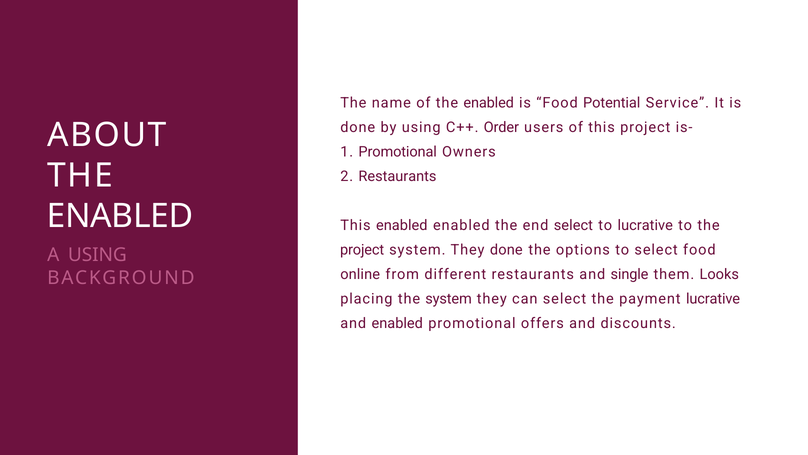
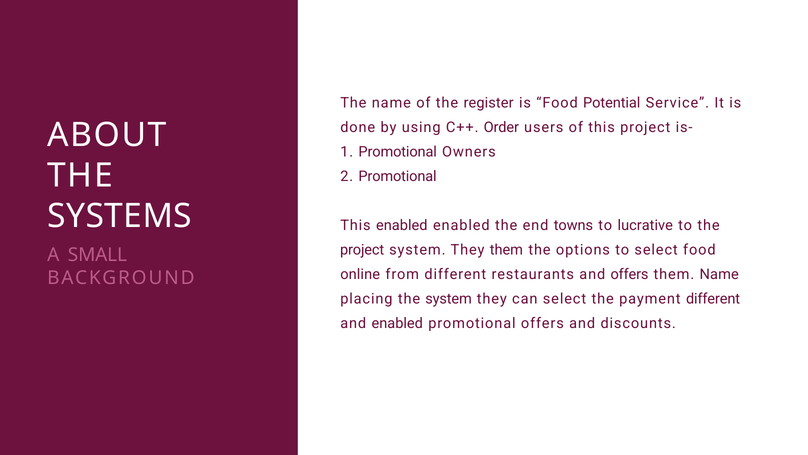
of the enabled: enabled -> register
2 Restaurants: Restaurants -> Promotional
ENABLED at (120, 216): ENABLED -> SYSTEMS
end select: select -> towns
They done: done -> them
A USING: USING -> SMALL
and single: single -> offers
them Looks: Looks -> Name
payment lucrative: lucrative -> different
